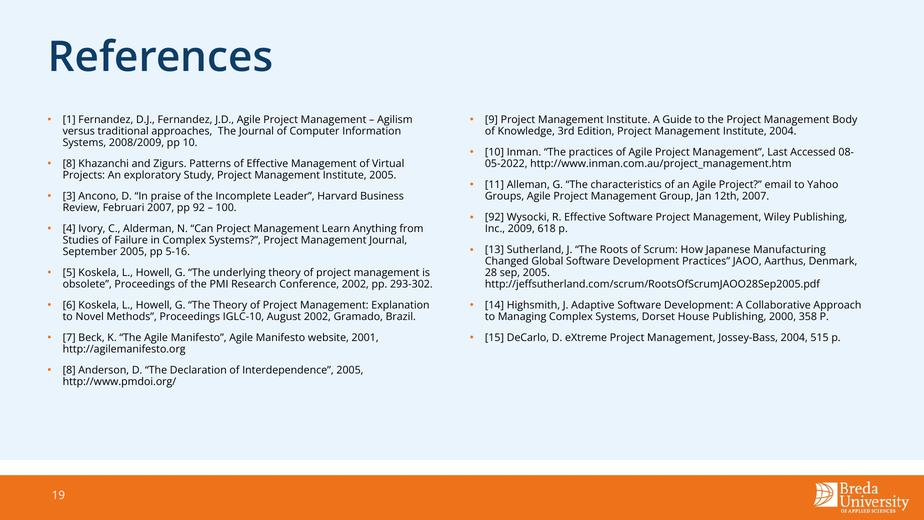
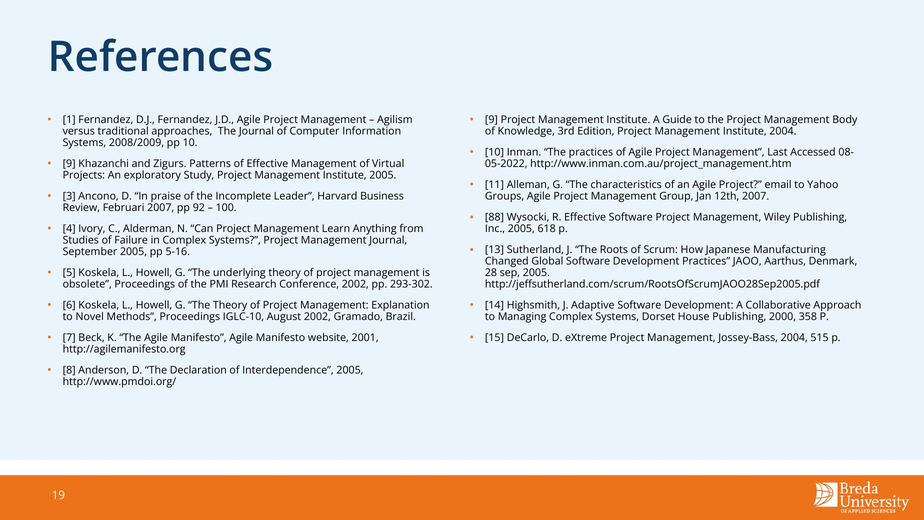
8 at (69, 164): 8 -> 9
92 at (495, 217): 92 -> 88
Inc 2009: 2009 -> 2005
